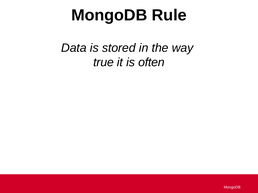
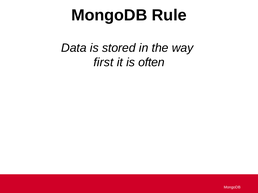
true: true -> first
